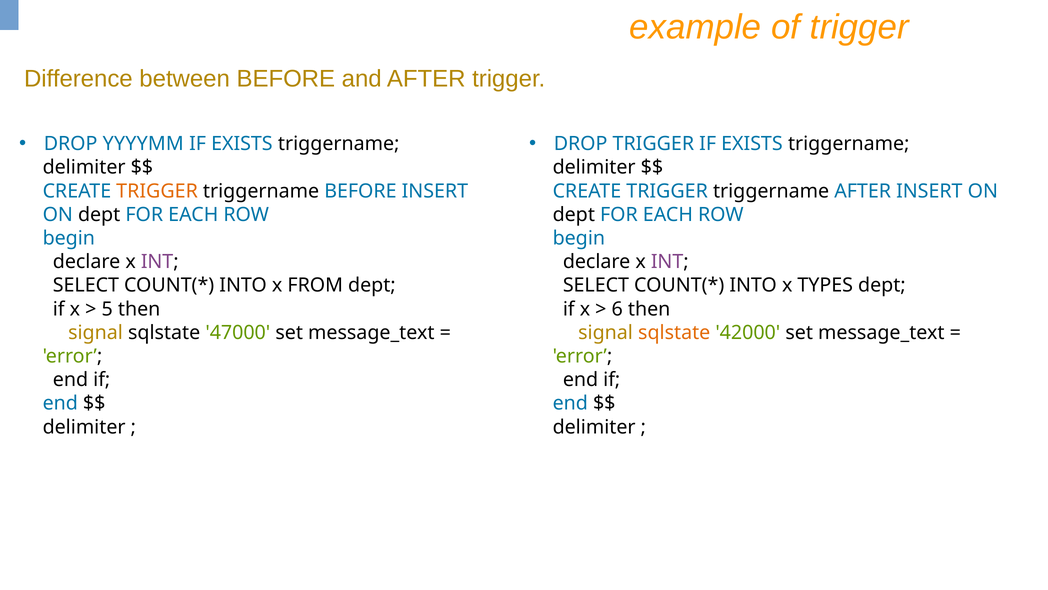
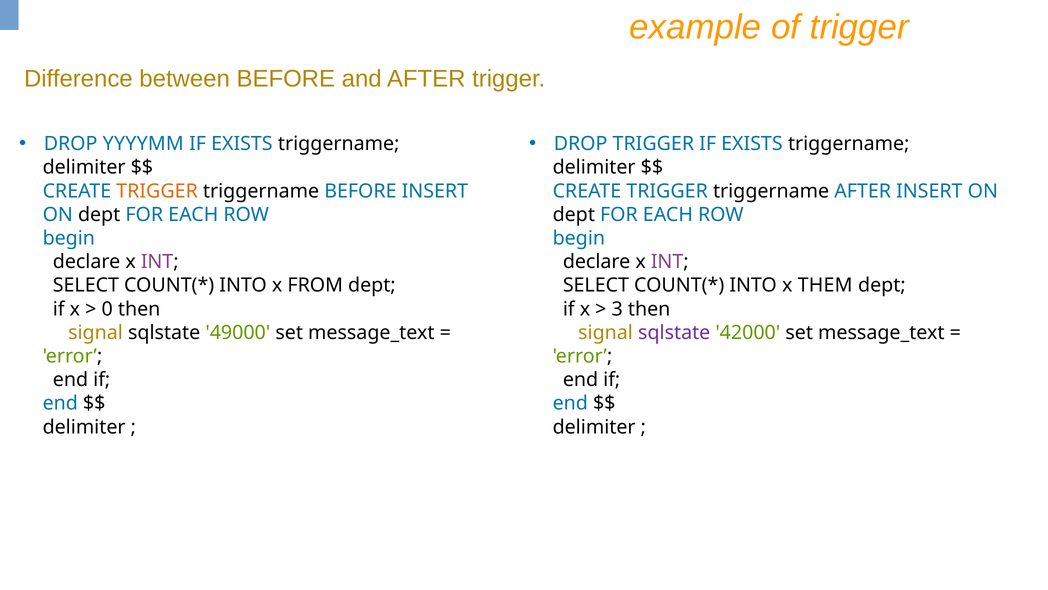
TYPES: TYPES -> THEM
5: 5 -> 0
6: 6 -> 3
47000: 47000 -> 49000
sqlstate at (674, 332) colour: orange -> purple
